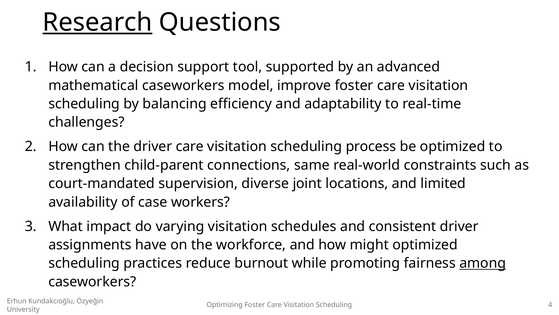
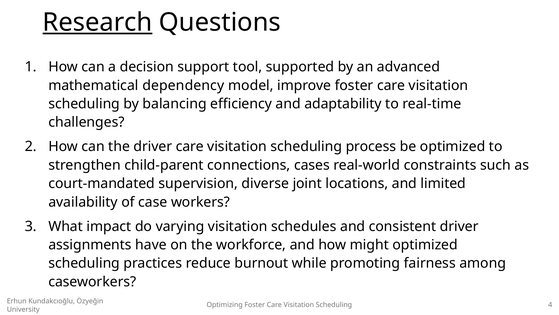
mathematical caseworkers: caseworkers -> dependency
same: same -> cases
among underline: present -> none
